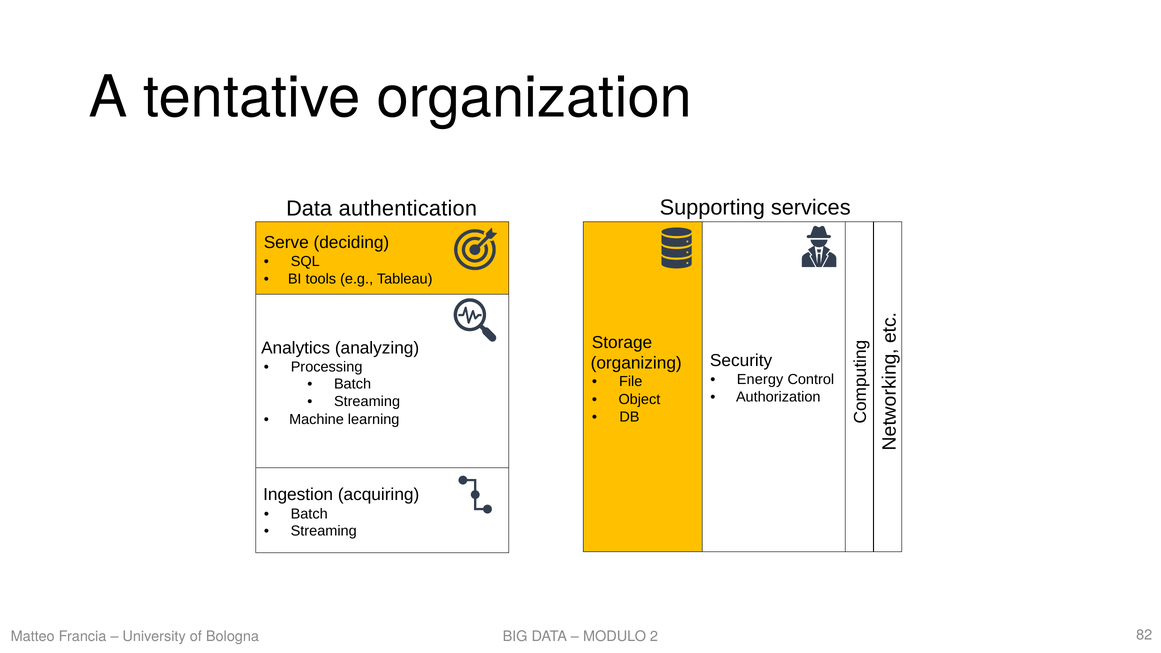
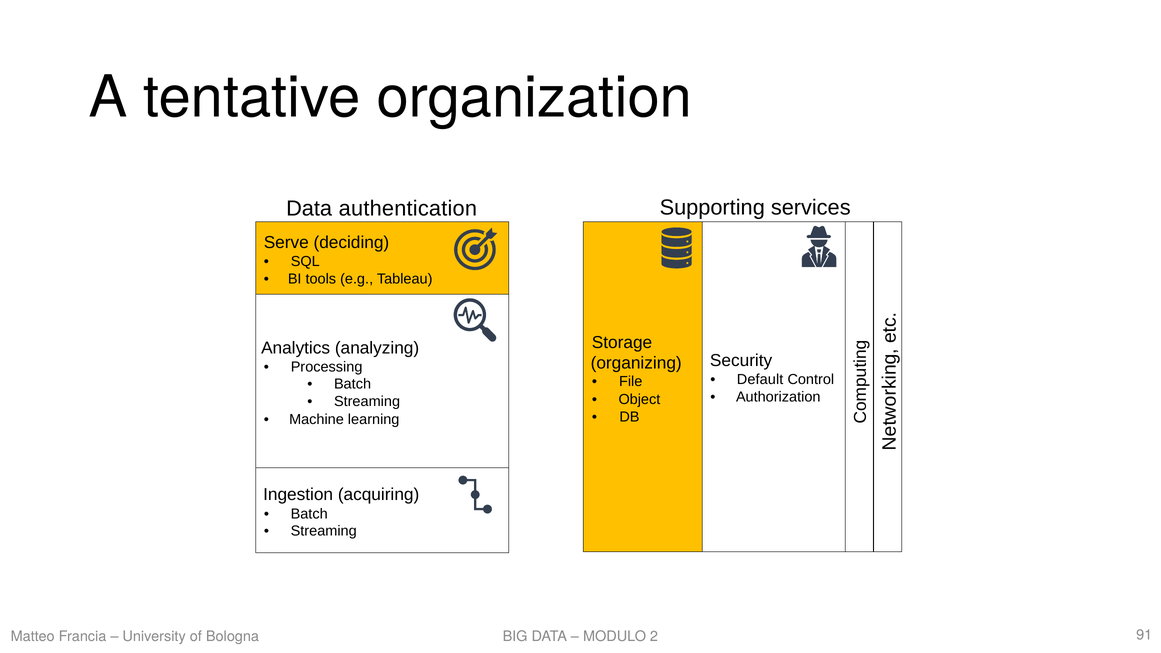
Energy: Energy -> Default
82: 82 -> 91
